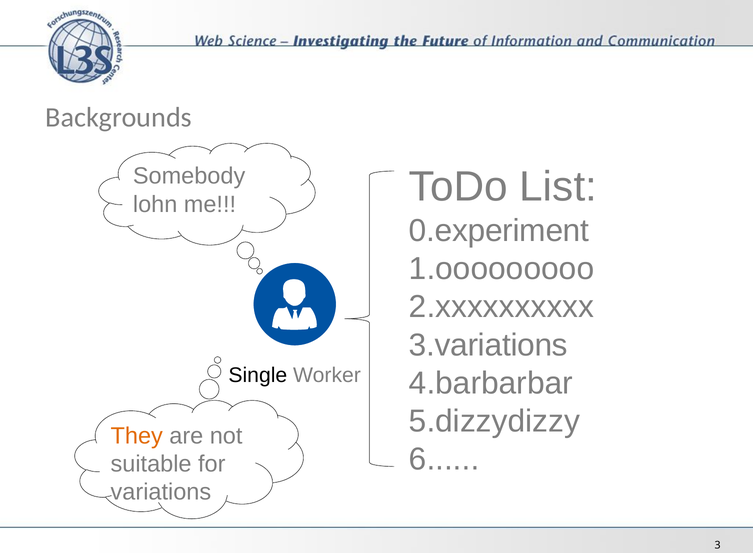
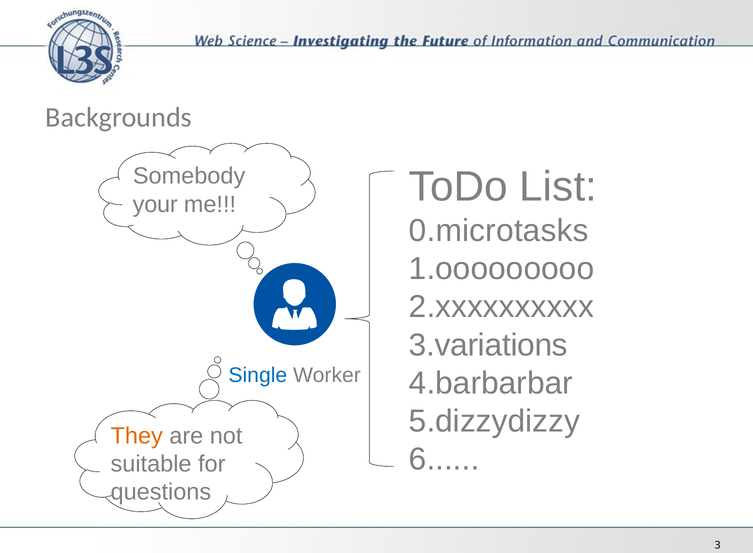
lohn: lohn -> your
0.experiment: 0.experiment -> 0.microtasks
Single colour: black -> blue
variations: variations -> questions
